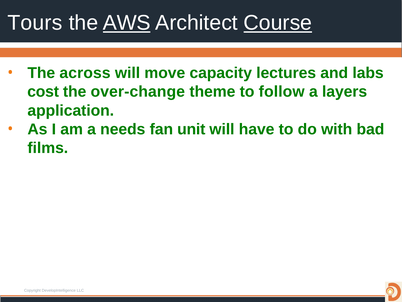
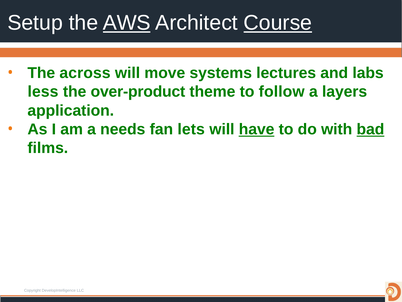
Tours: Tours -> Setup
capacity: capacity -> systems
cost: cost -> less
over-change: over-change -> over-product
unit: unit -> lets
have underline: none -> present
bad underline: none -> present
